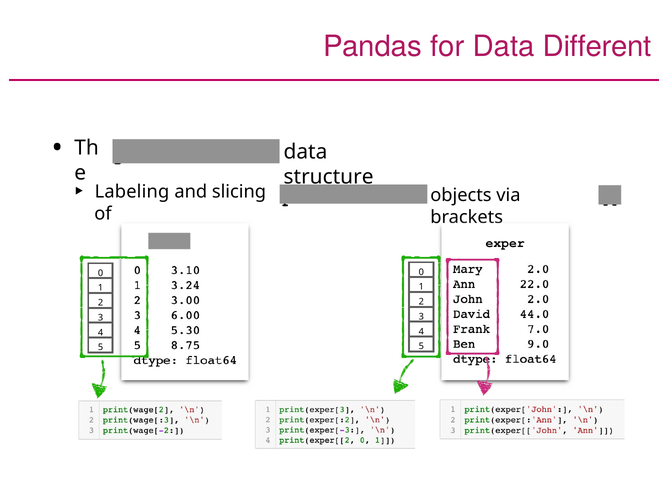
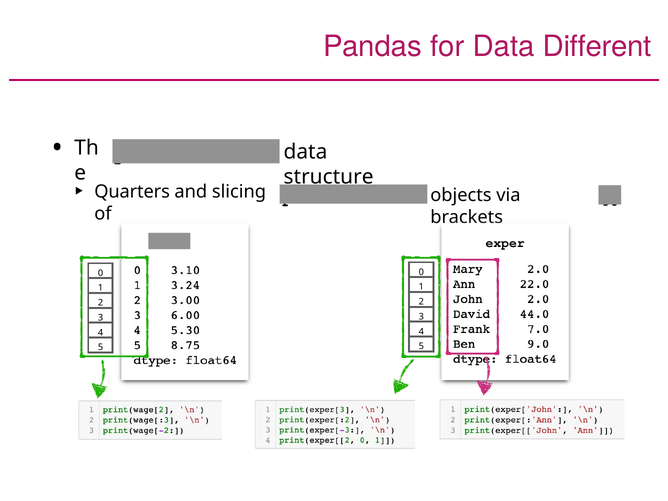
Labeling: Labeling -> Quarters
